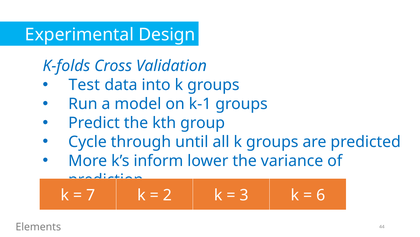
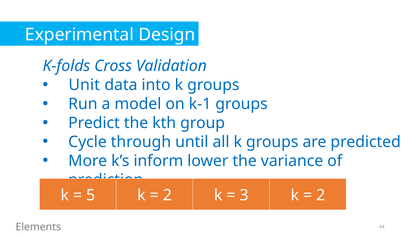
Test: Test -> Unit
7: 7 -> 5
6 at (321, 195): 6 -> 2
